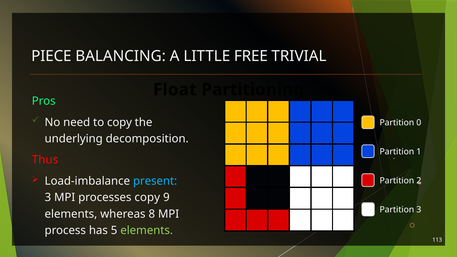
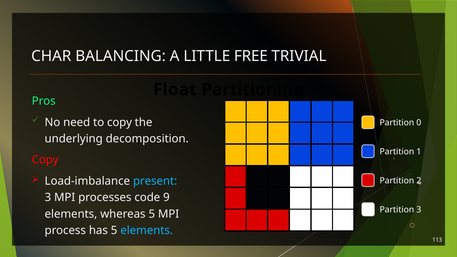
PIECE: PIECE -> CHAR
Thus at (45, 160): Thus -> Copy
processes copy: copy -> code
whereas 8: 8 -> 5
elements at (147, 230) colour: light green -> light blue
